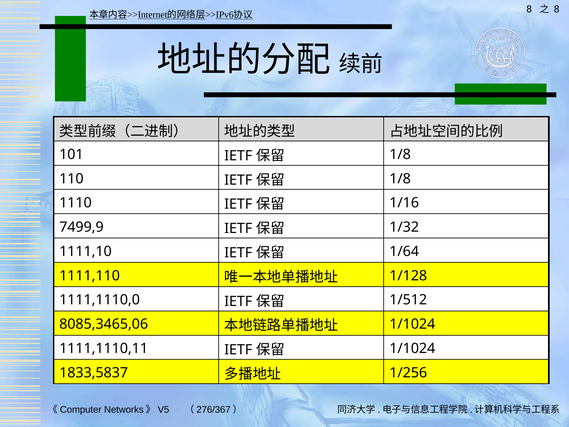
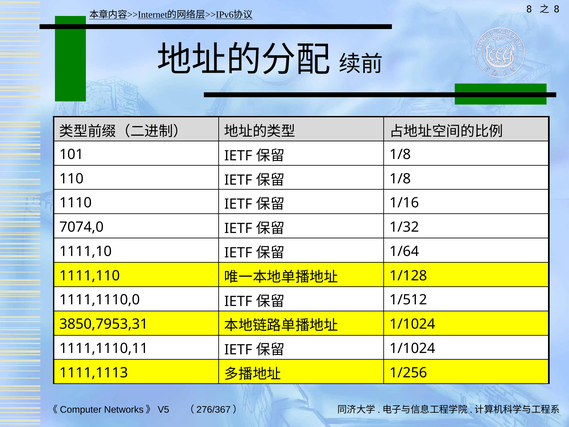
7499,9: 7499,9 -> 7074,0
8085,3465,06: 8085,3465,06 -> 3850,7953,31
1833,5837: 1833,5837 -> 1111,1113
